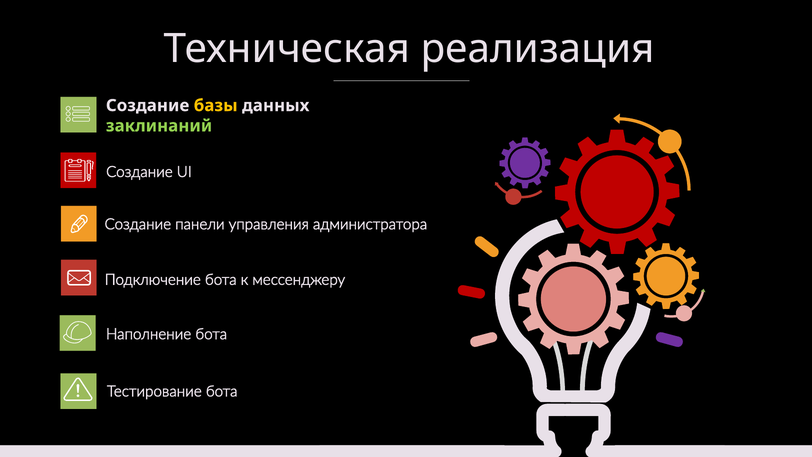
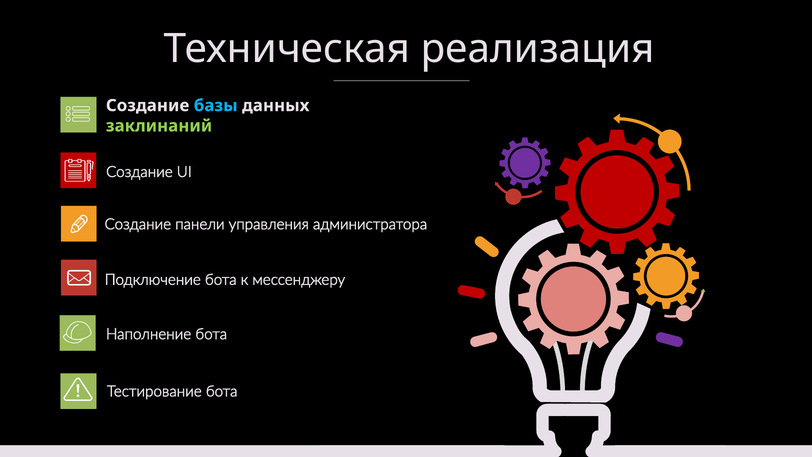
базы colour: yellow -> light blue
